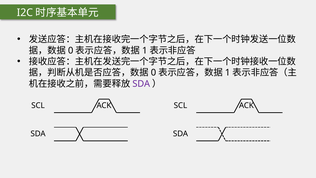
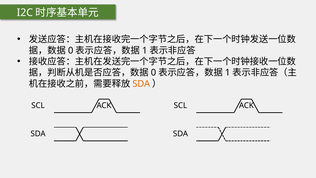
SDA at (141, 84) colour: purple -> orange
